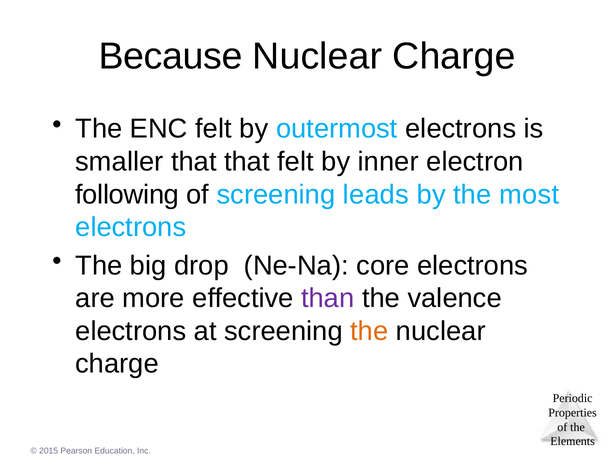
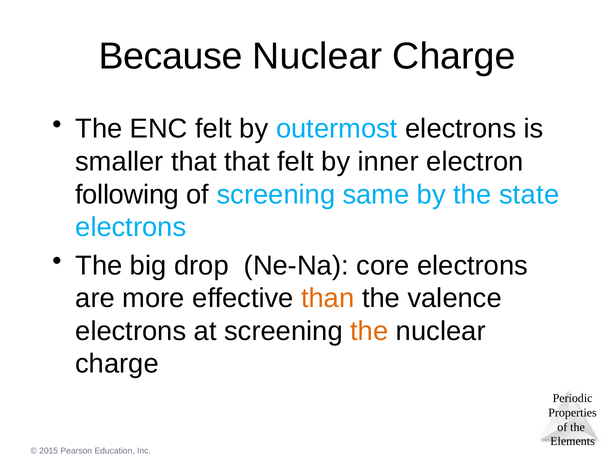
leads: leads -> same
most: most -> state
than colour: purple -> orange
